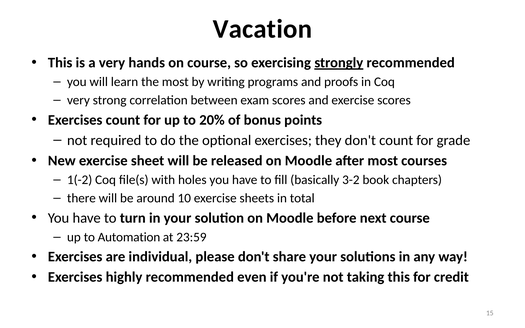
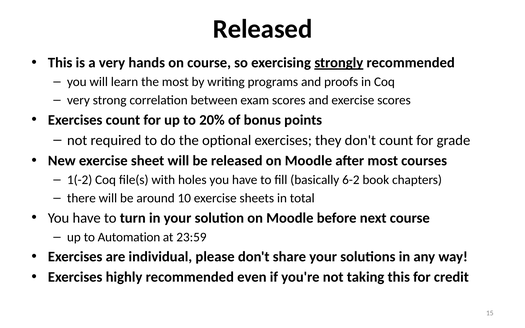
Vacation at (262, 29): Vacation -> Released
3-2: 3-2 -> 6-2
